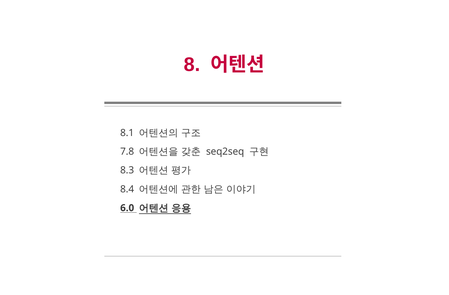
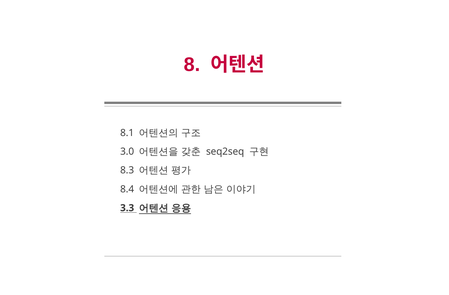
7.8: 7.8 -> 3.0
6.0: 6.0 -> 3.3
